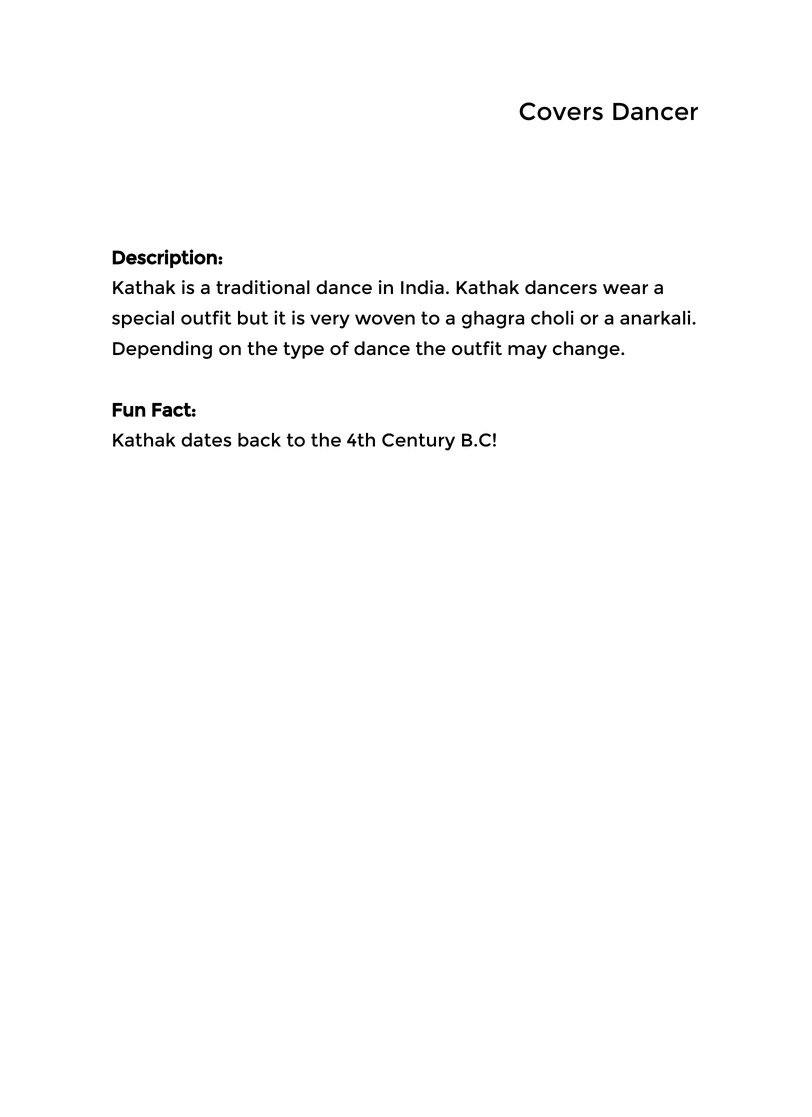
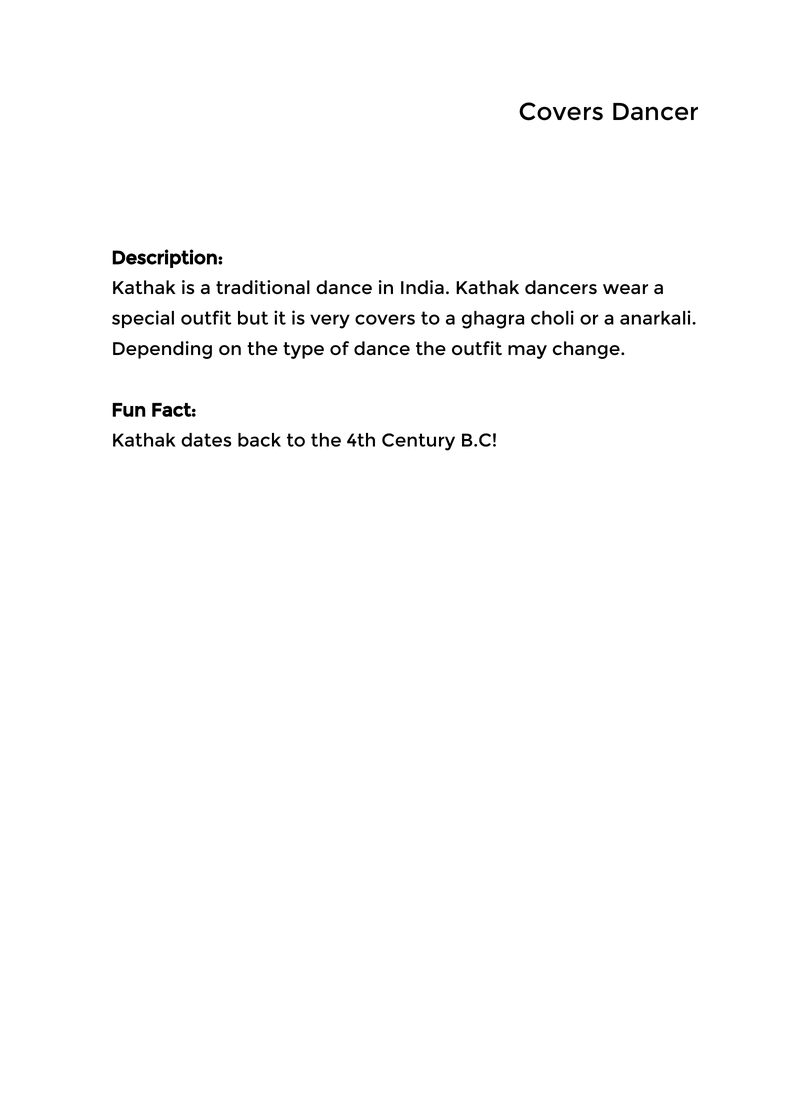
very woven: woven -> covers
